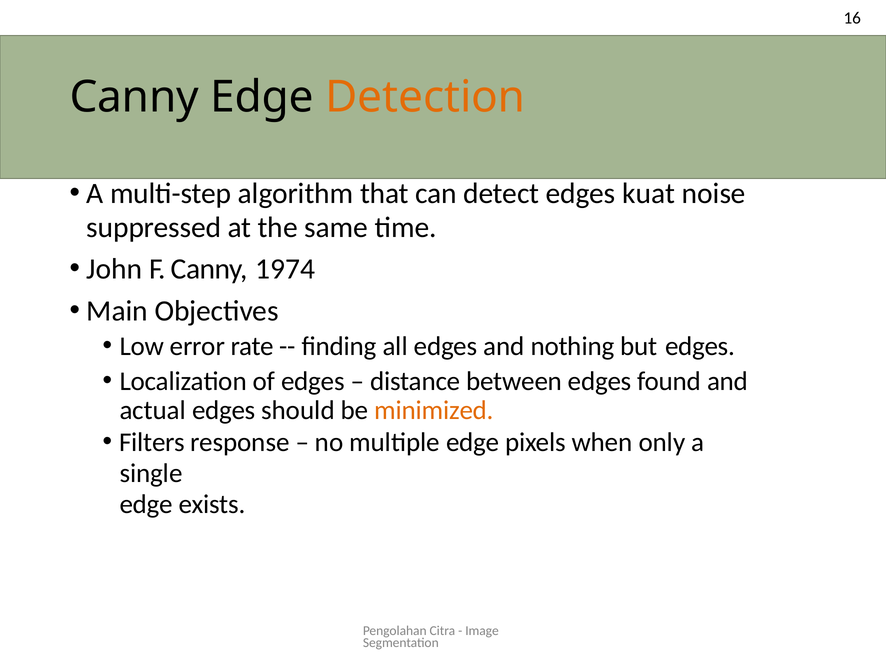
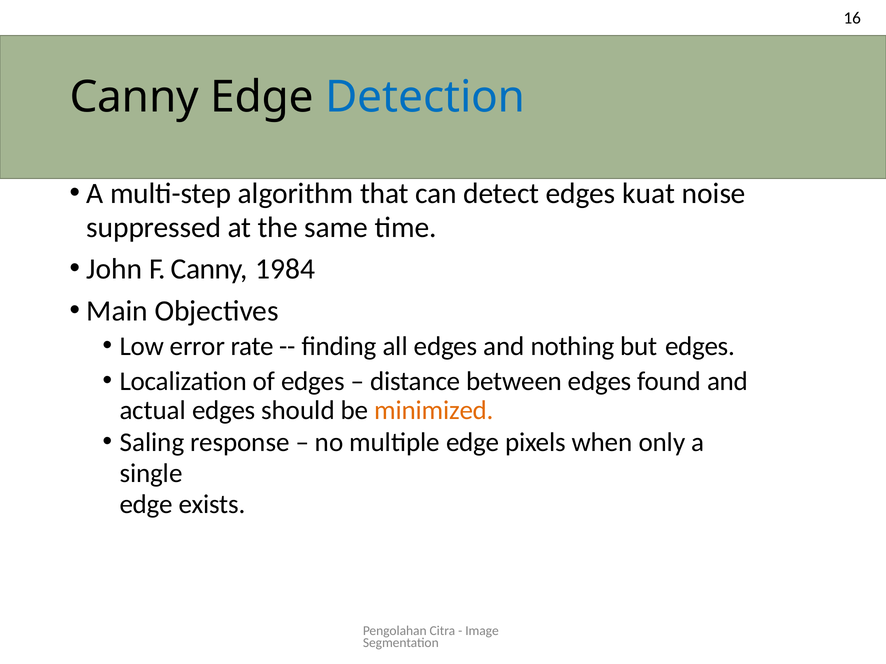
Detection colour: orange -> blue
1974: 1974 -> 1984
Filters: Filters -> Saling
